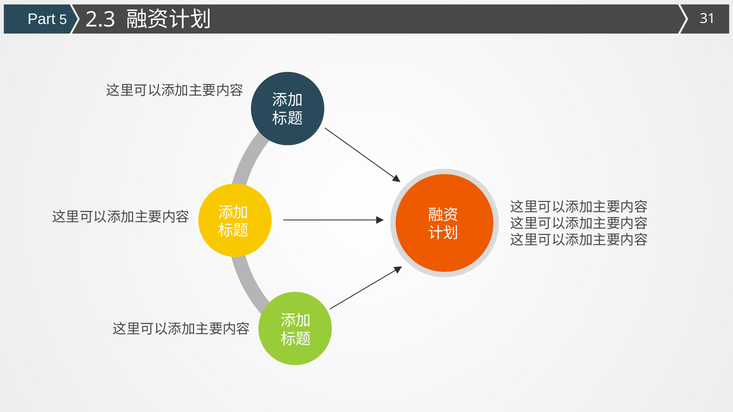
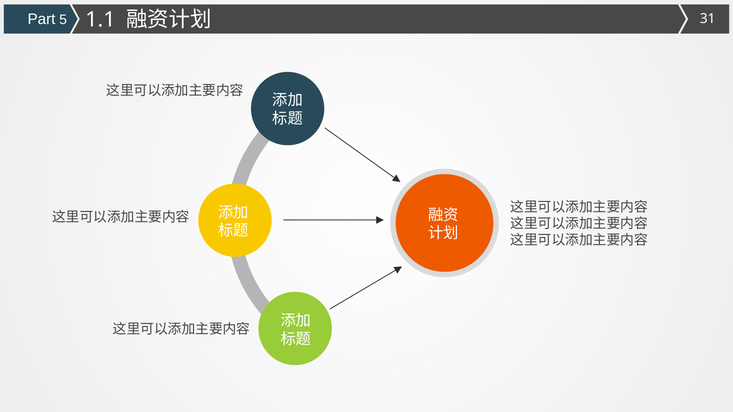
2.3: 2.3 -> 1.1
